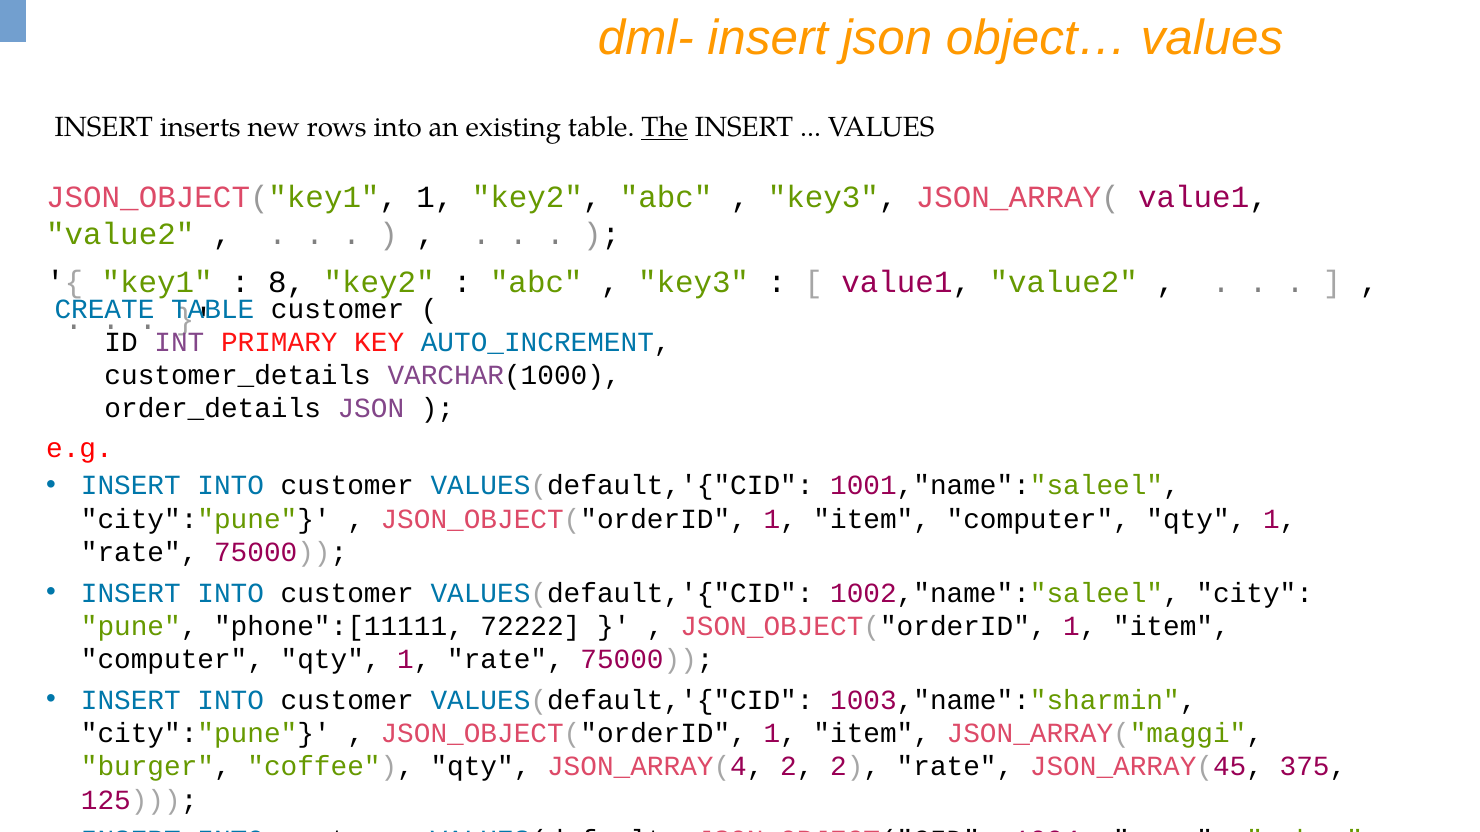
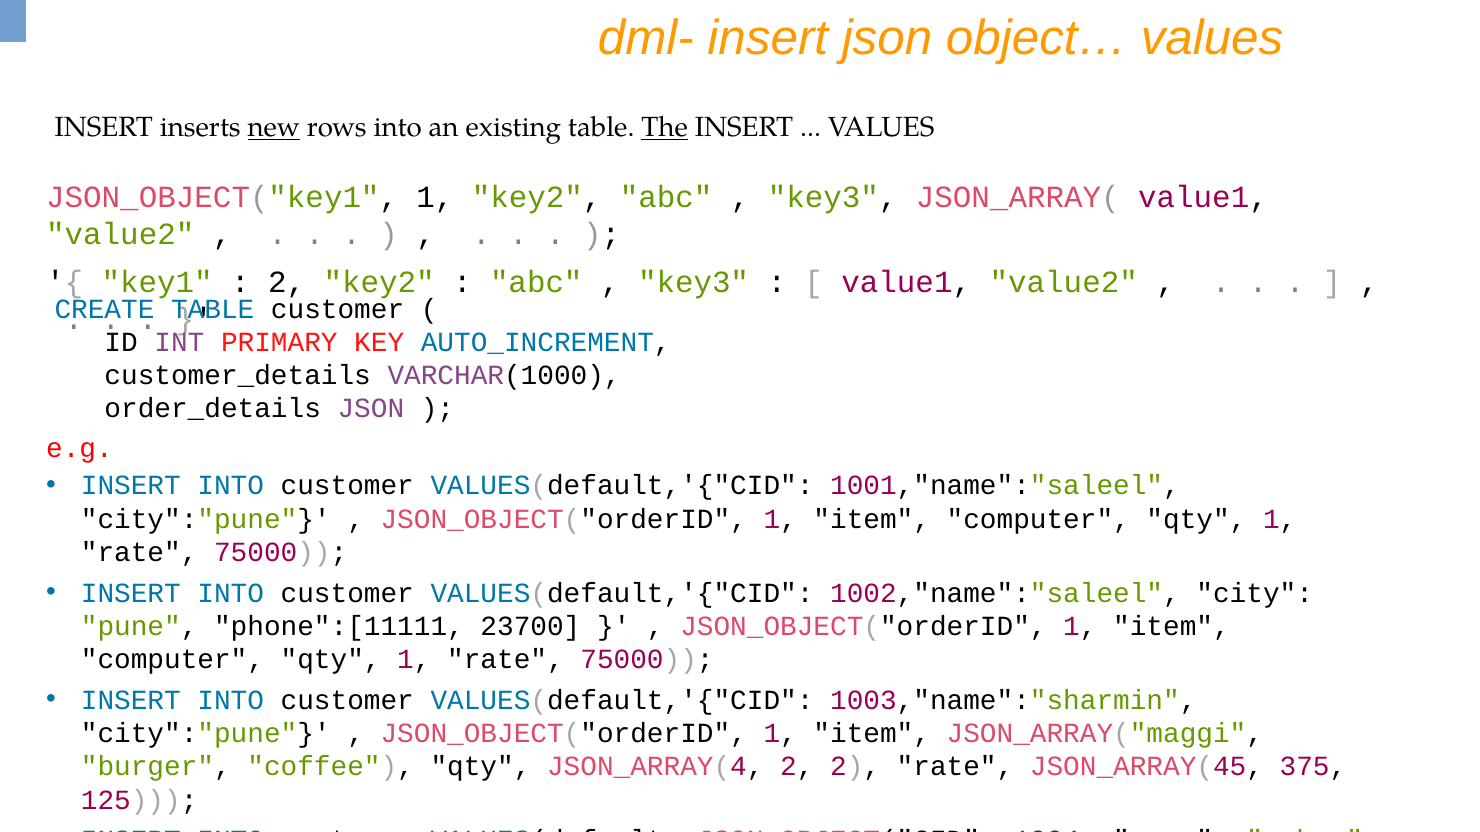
new underline: none -> present
8 at (287, 283): 8 -> 2
72222: 72222 -> 23700
